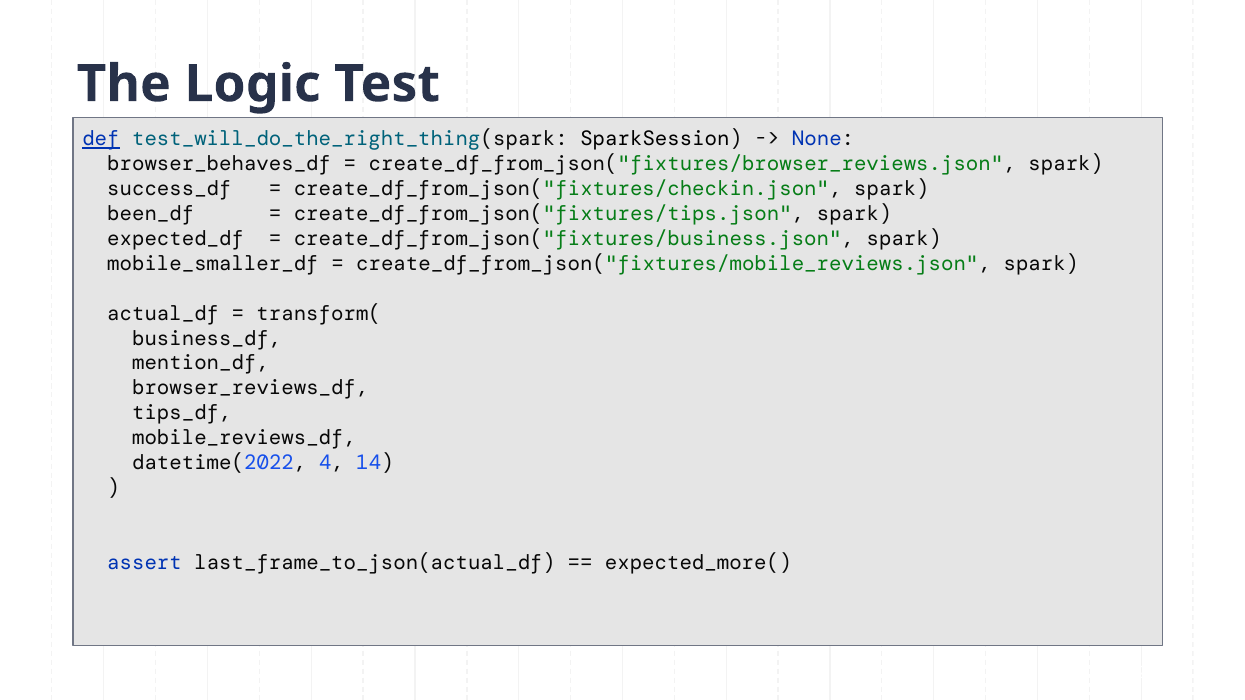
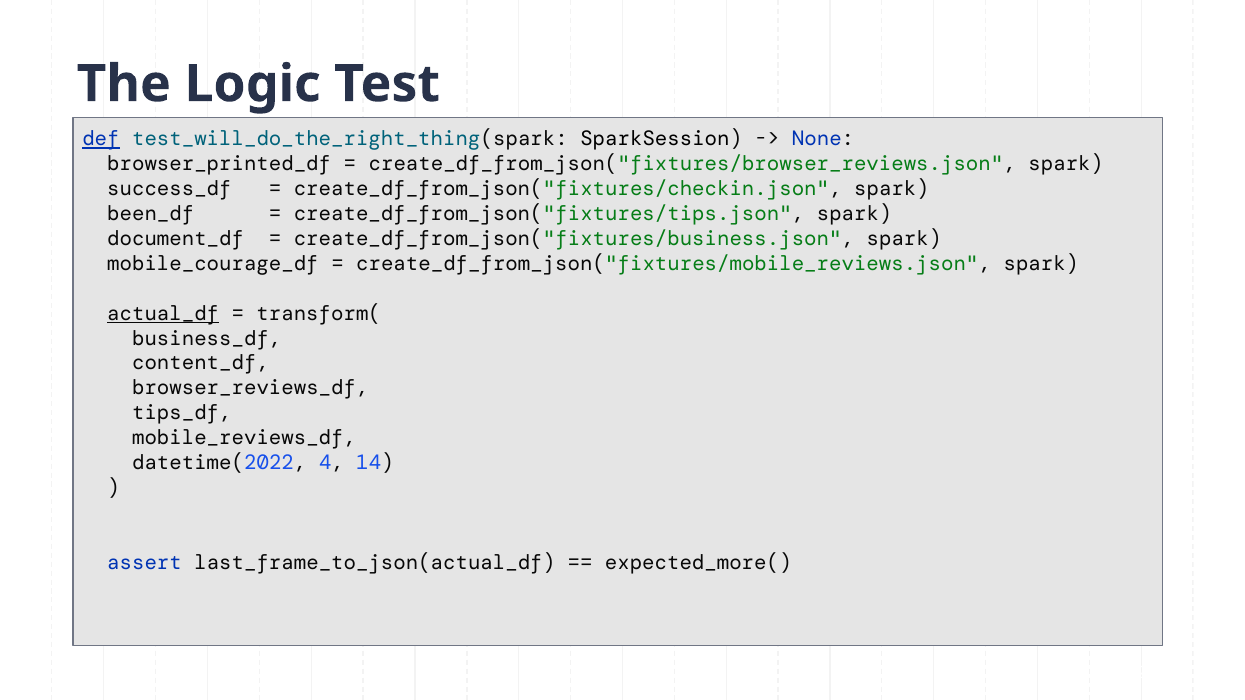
browser_behaves_df: browser_behaves_df -> browser_printed_df
expected_df: expected_df -> document_df
mobile_smaller_df: mobile_smaller_df -> mobile_courage_df
actual_df underline: none -> present
mention_df: mention_df -> content_df
